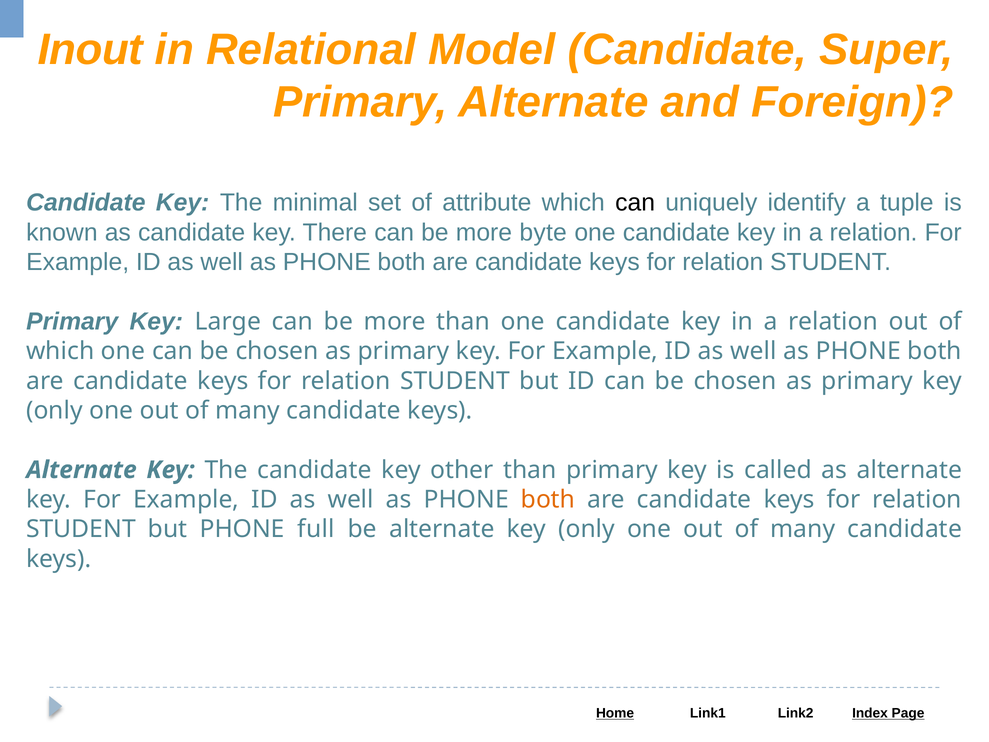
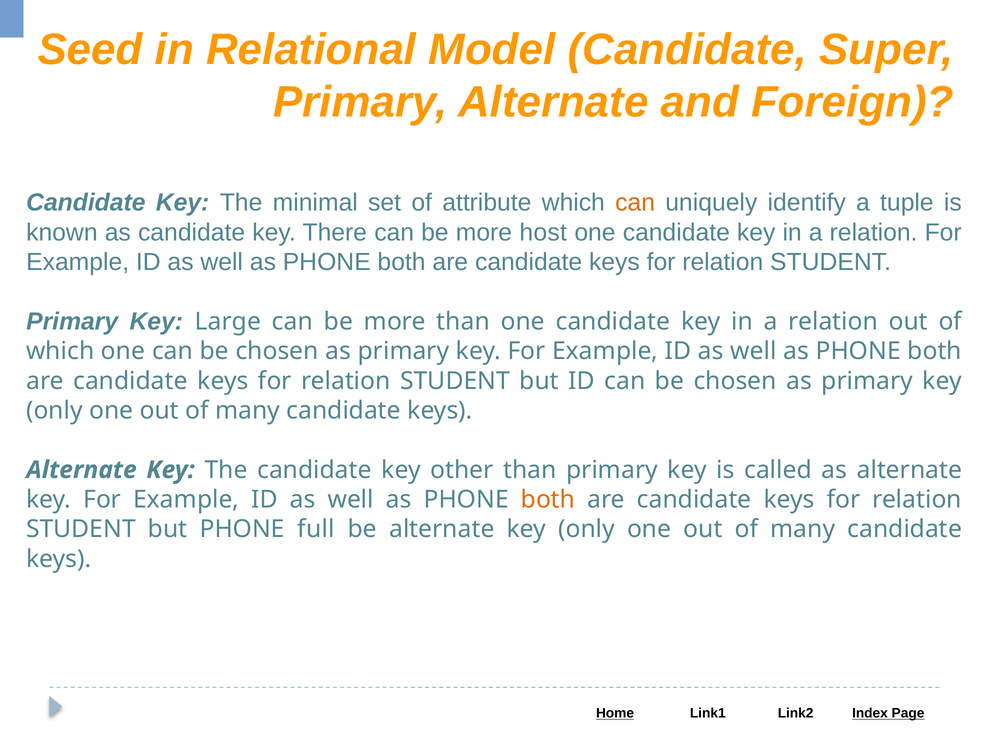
Inout: Inout -> Seed
can at (635, 203) colour: black -> orange
byte: byte -> host
